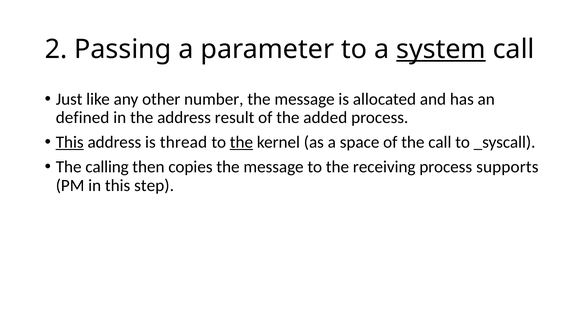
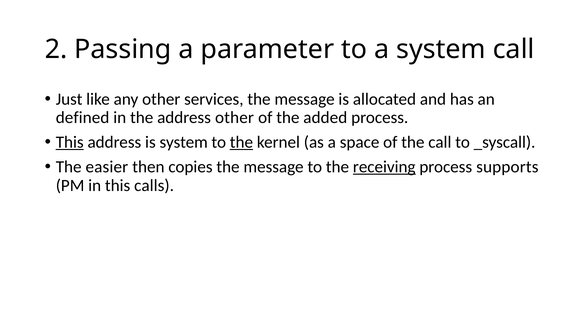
system at (441, 49) underline: present -> none
number: number -> services
address result: result -> other
is thread: thread -> system
calling: calling -> easier
receiving underline: none -> present
step: step -> calls
